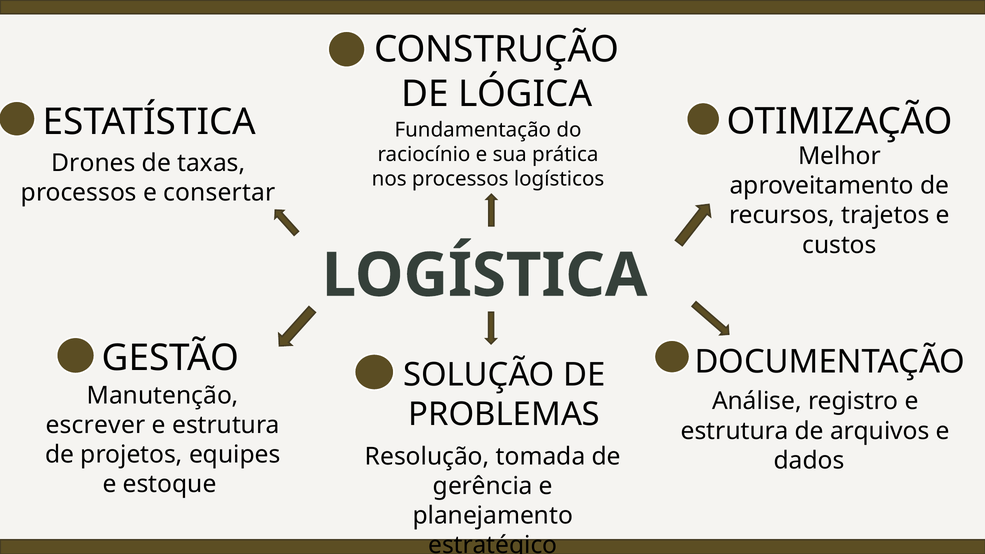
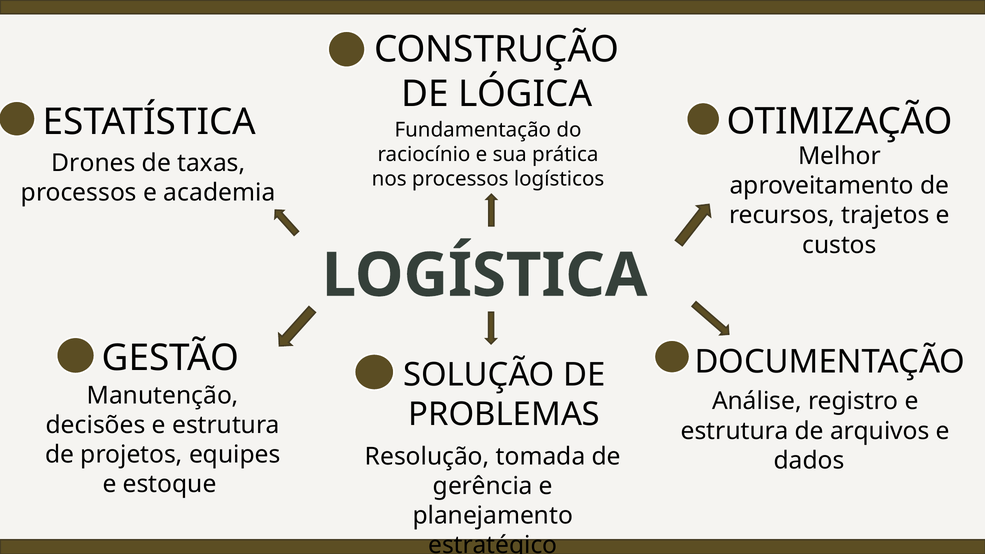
consertar: consertar -> academia
escrever: escrever -> decisões
